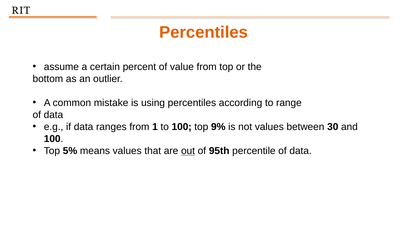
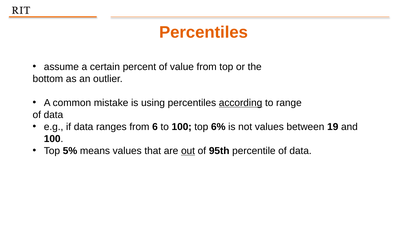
according underline: none -> present
1: 1 -> 6
9%: 9% -> 6%
30: 30 -> 19
